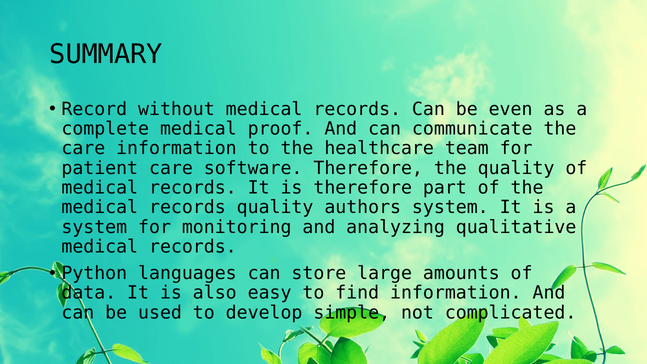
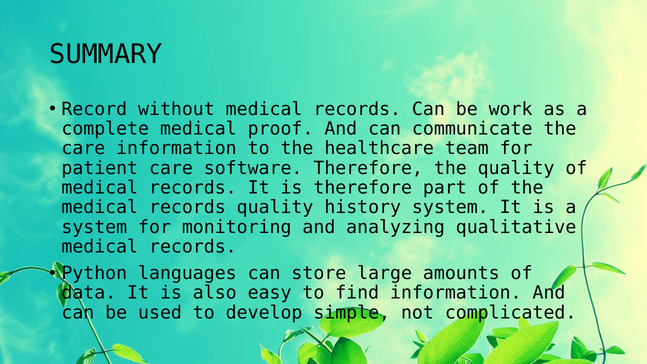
even: even -> work
authors: authors -> history
